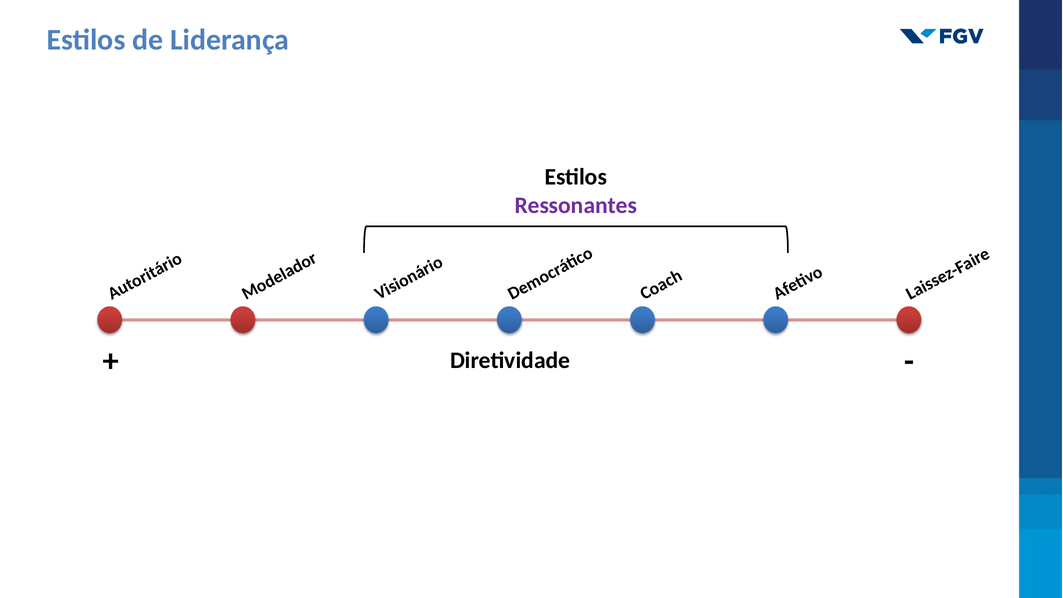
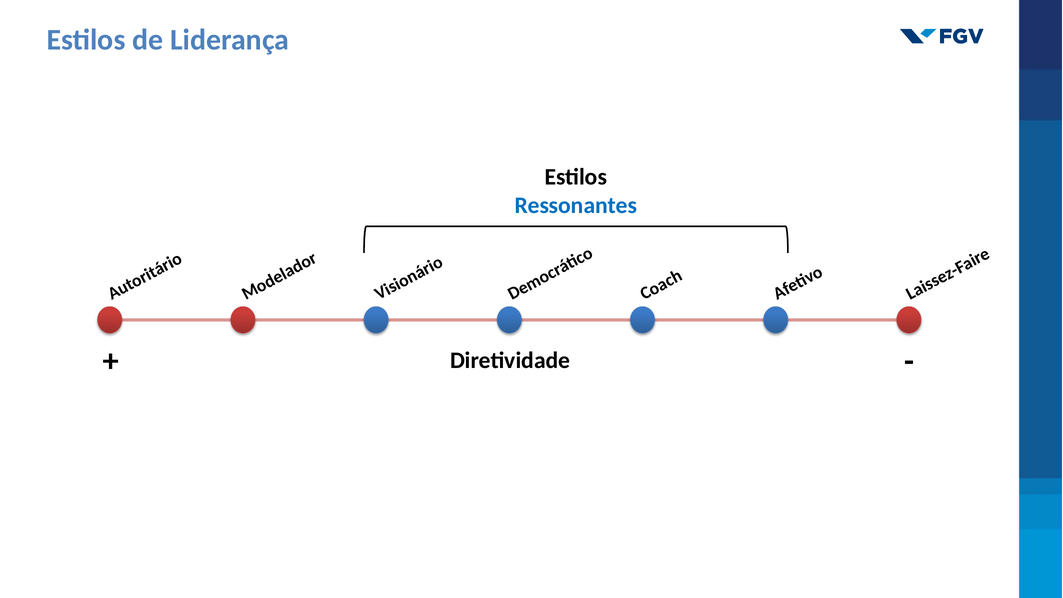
Ressonantes colour: purple -> blue
